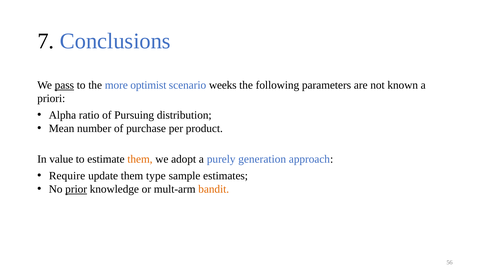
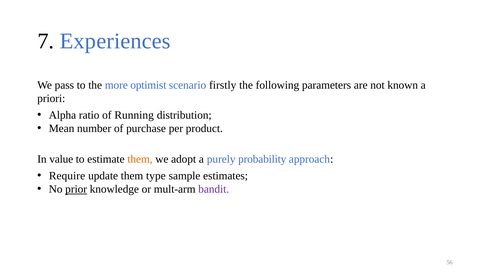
Conclusions: Conclusions -> Experiences
pass underline: present -> none
weeks: weeks -> firstly
Pursuing: Pursuing -> Running
generation: generation -> probability
bandit colour: orange -> purple
